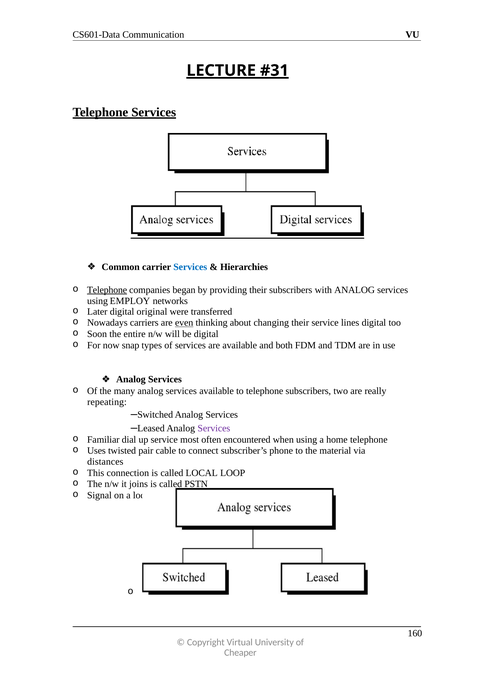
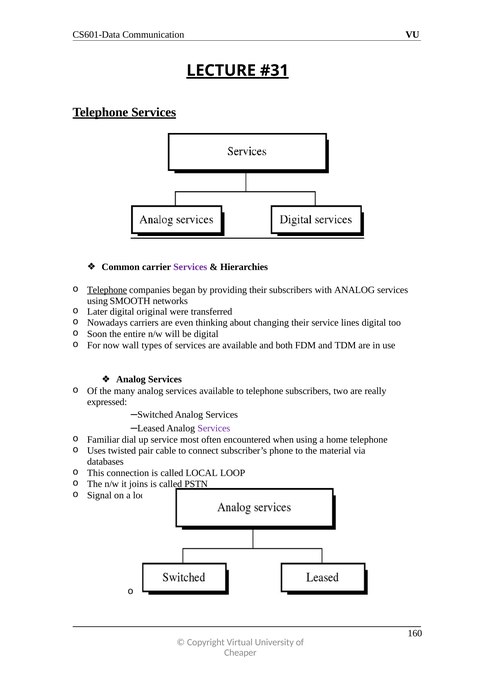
Services at (190, 267) colour: blue -> purple
EMPLOY: EMPLOY -> SMOOTH
even underline: present -> none
snap: snap -> wall
repeating: repeating -> expressed
distances: distances -> databases
